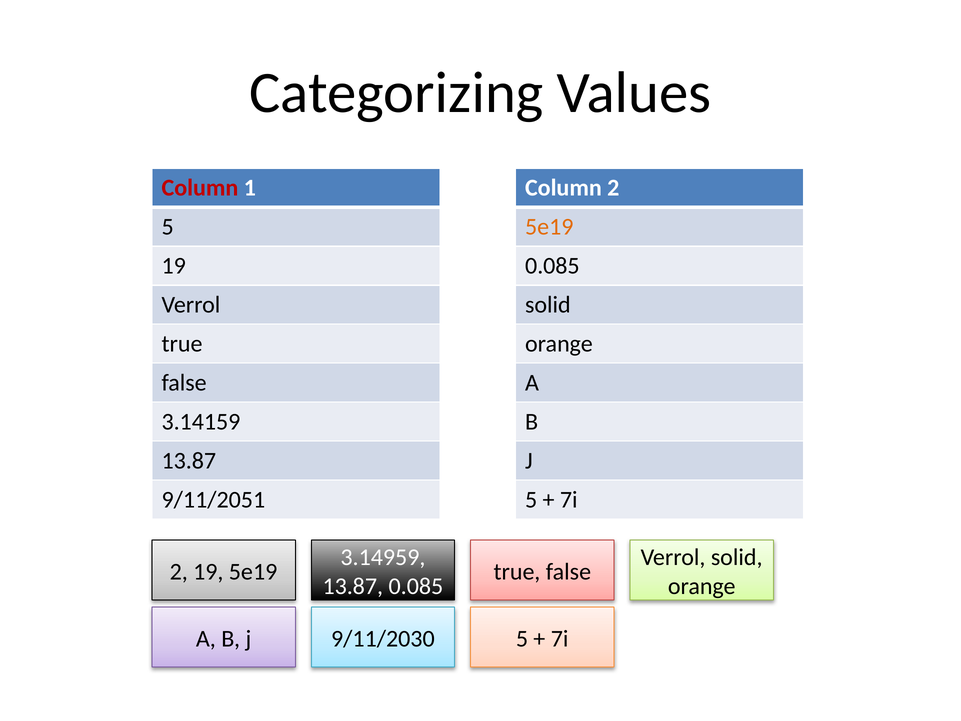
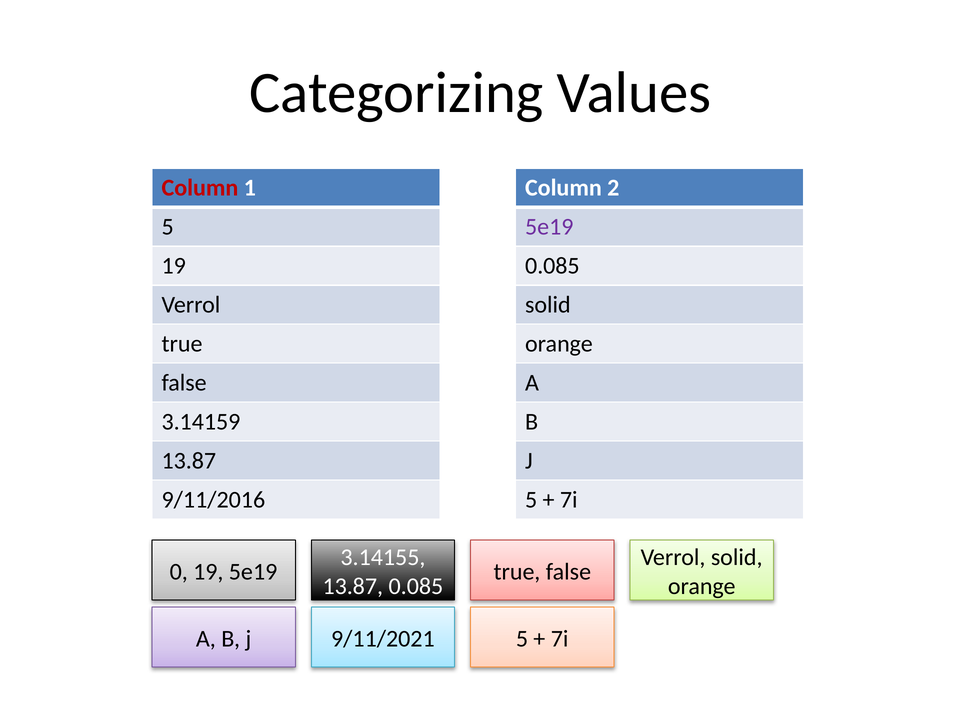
5e19 at (549, 227) colour: orange -> purple
9/11/2051: 9/11/2051 -> 9/11/2016
3.14959: 3.14959 -> 3.14155
2 at (179, 571): 2 -> 0
9/11/2030: 9/11/2030 -> 9/11/2021
